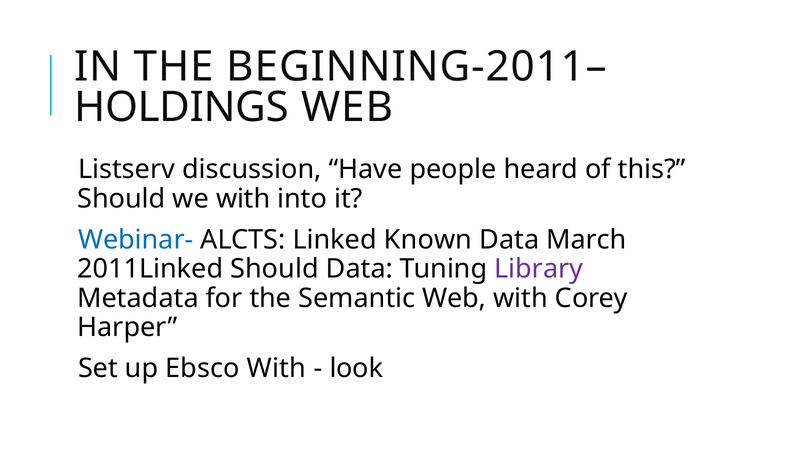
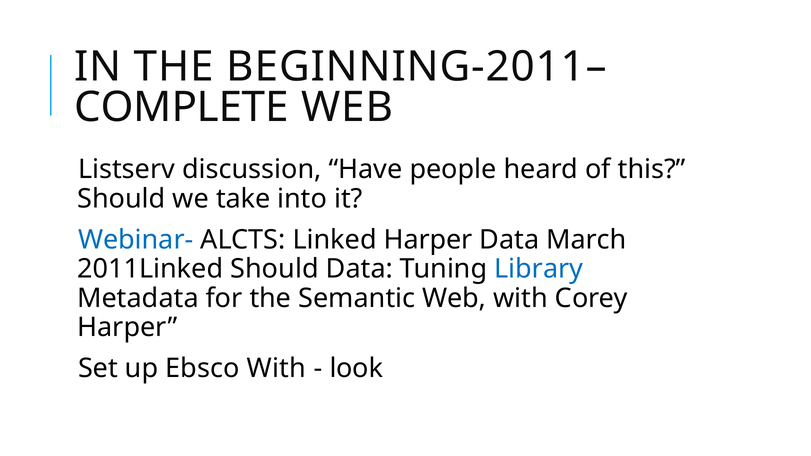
HOLDINGS: HOLDINGS -> COMPLETE
we with: with -> take
Linked Known: Known -> Harper
Library colour: purple -> blue
